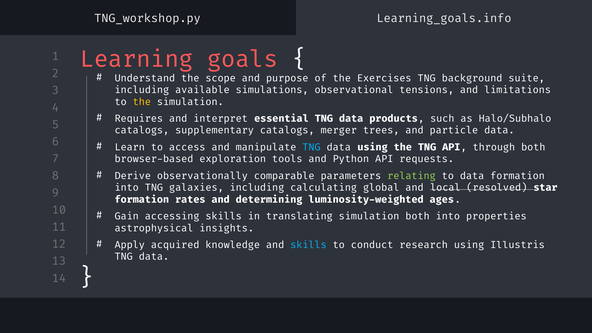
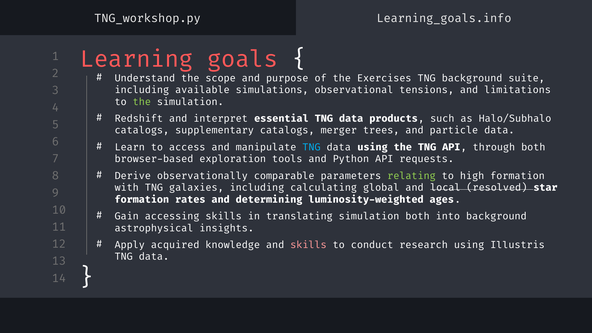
the at (142, 102) colour: yellow -> light green
Requires: Requires -> Redshift
to data: data -> high
into at (127, 188): into -> with
into properties: properties -> background
skills at (308, 245) colour: light blue -> pink
